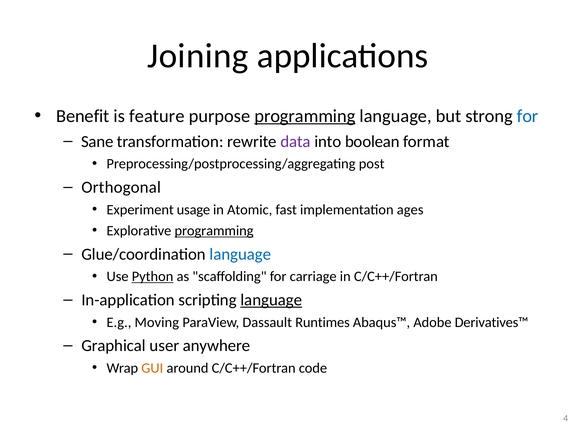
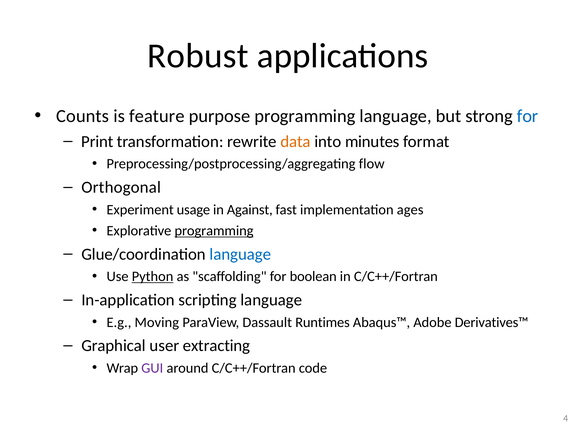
Joining: Joining -> Robust
Benefit: Benefit -> Counts
programming at (305, 116) underline: present -> none
Sane: Sane -> Print
data colour: purple -> orange
boolean: boolean -> minutes
post: post -> flow
Atomic: Atomic -> Against
carriage: carriage -> boolean
language at (271, 300) underline: present -> none
anywhere: anywhere -> extracting
GUI colour: orange -> purple
